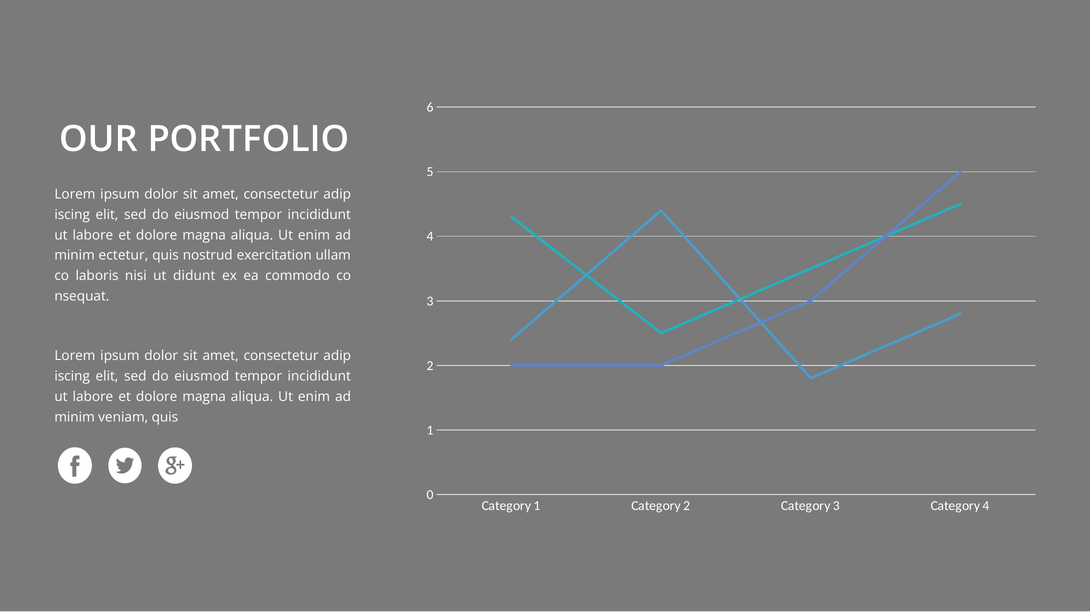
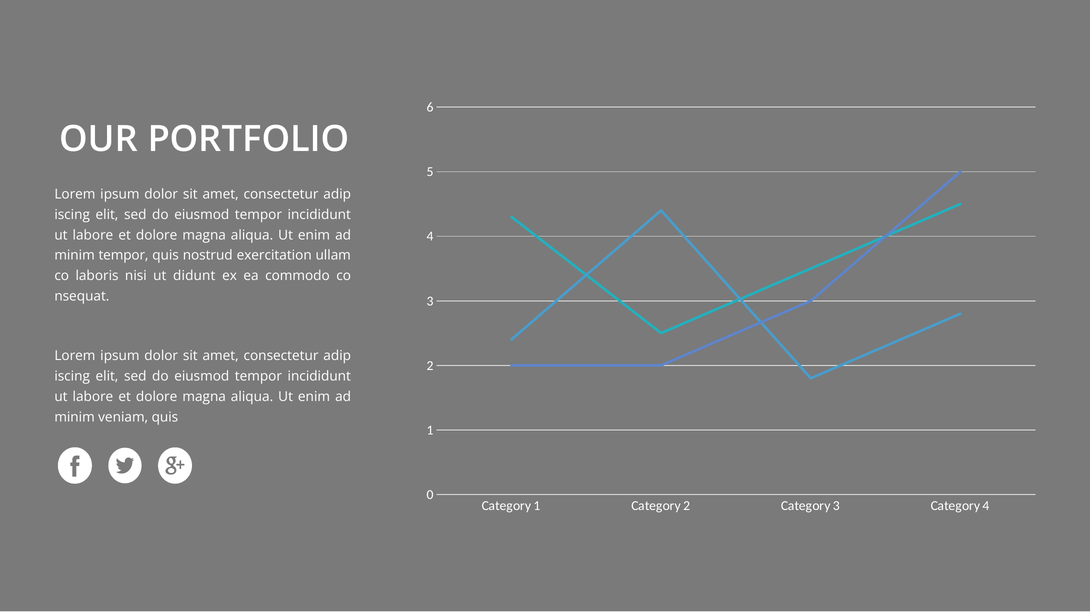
minim ectetur: ectetur -> tempor
